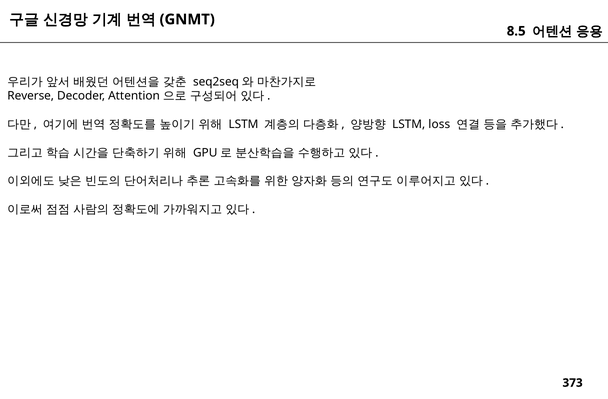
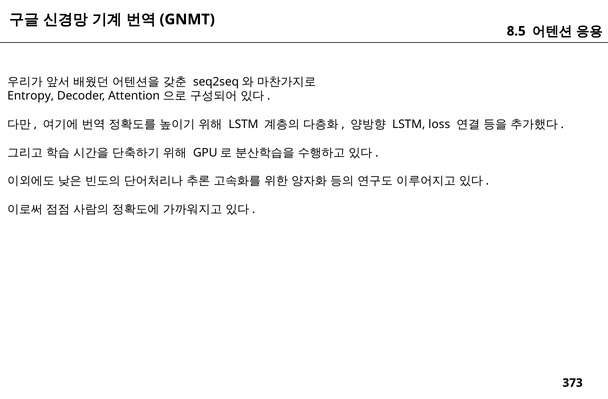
Reverse: Reverse -> Entropy
